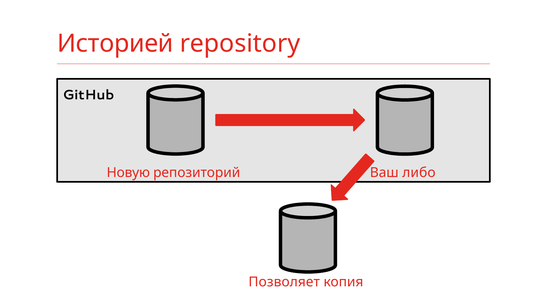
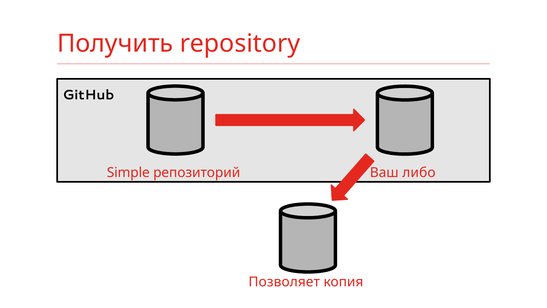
Историей: Историей -> Получить
Новую: Новую -> Simple
